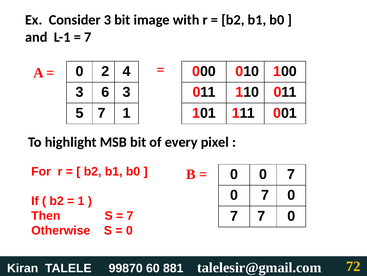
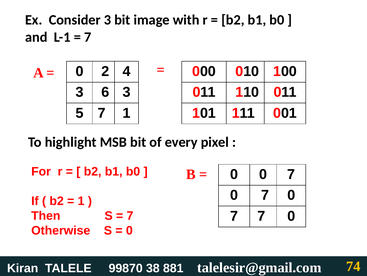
60: 60 -> 38
72: 72 -> 74
